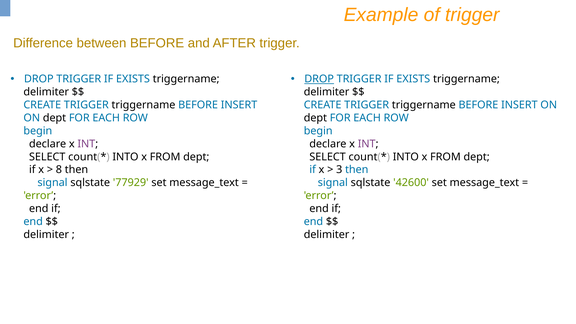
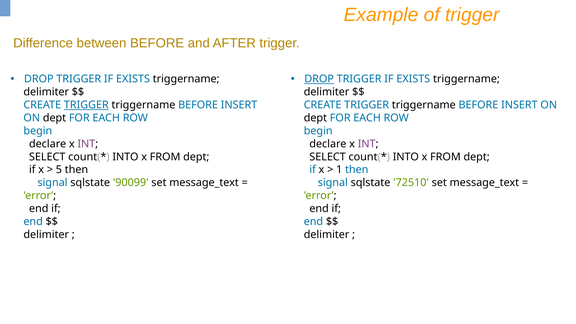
TRIGGER at (86, 105) underline: none -> present
8: 8 -> 5
3: 3 -> 1
77929: 77929 -> 90099
42600: 42600 -> 72510
